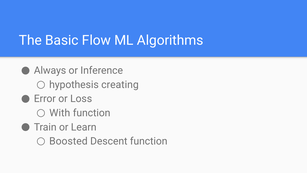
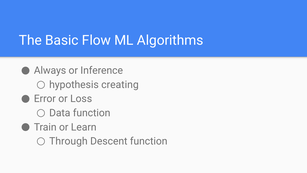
With: With -> Data
Boosted: Boosted -> Through
